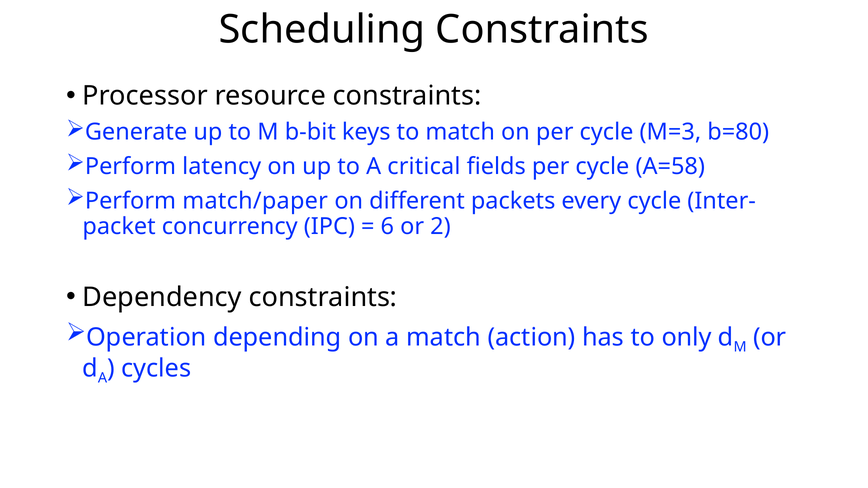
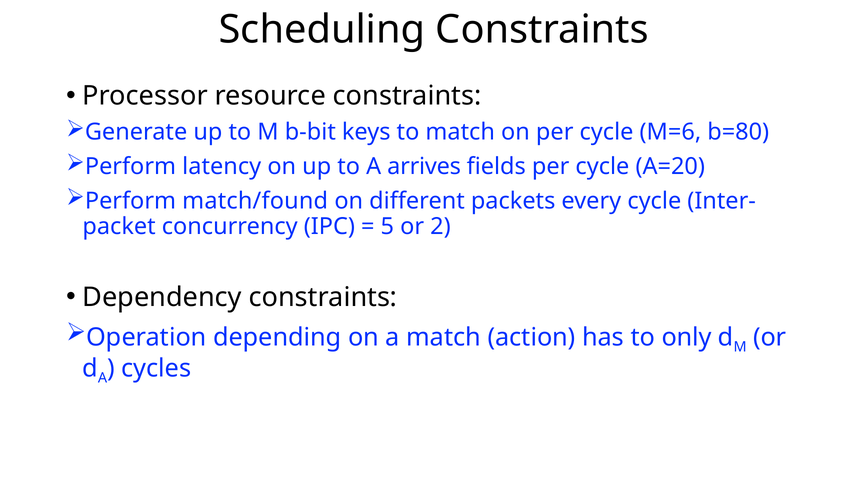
M=3: M=3 -> M=6
critical: critical -> arrives
A=58: A=58 -> A=20
match/paper: match/paper -> match/found
6: 6 -> 5
